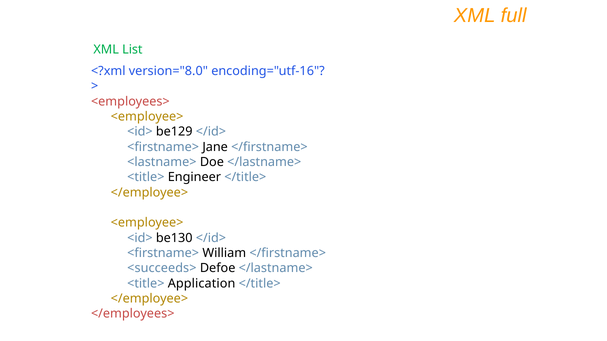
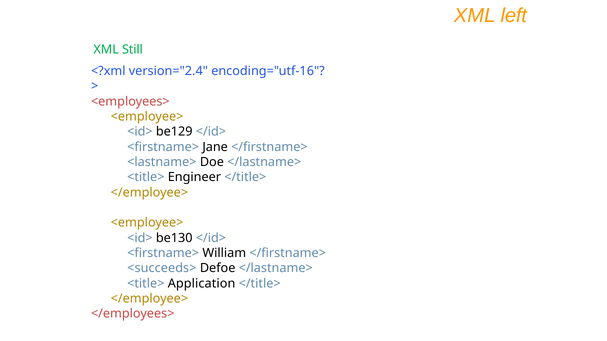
full: full -> left
List: List -> Still
version="8.0: version="8.0 -> version="2.4
